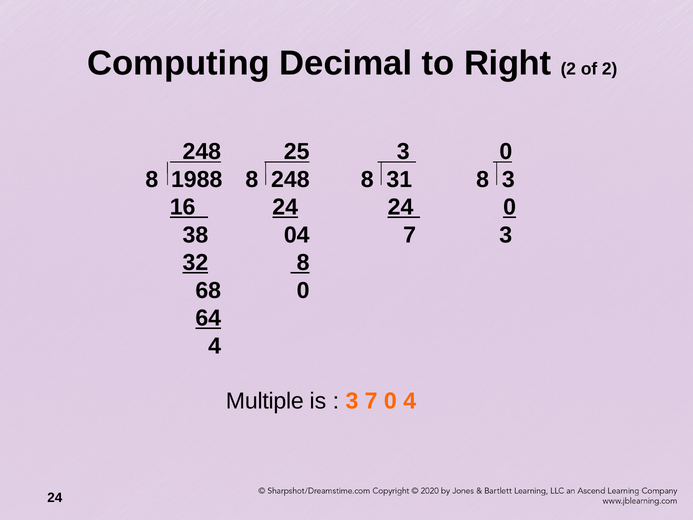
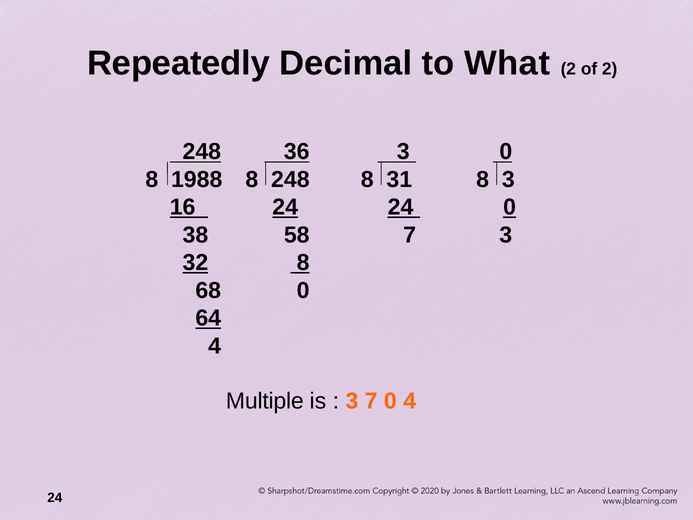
Computing: Computing -> Repeatedly
Right: Right -> What
25: 25 -> 36
04: 04 -> 58
